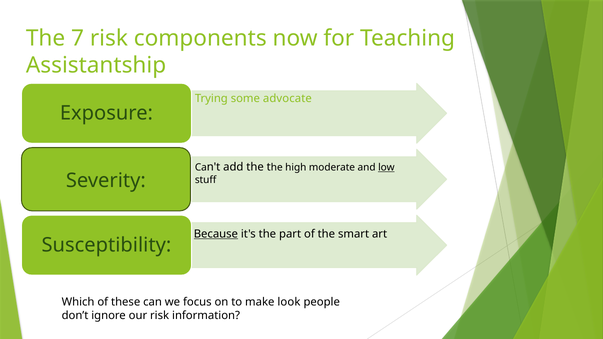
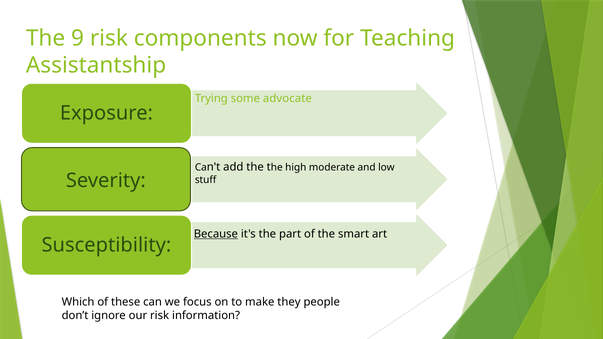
7: 7 -> 9
low underline: present -> none
look: look -> they
